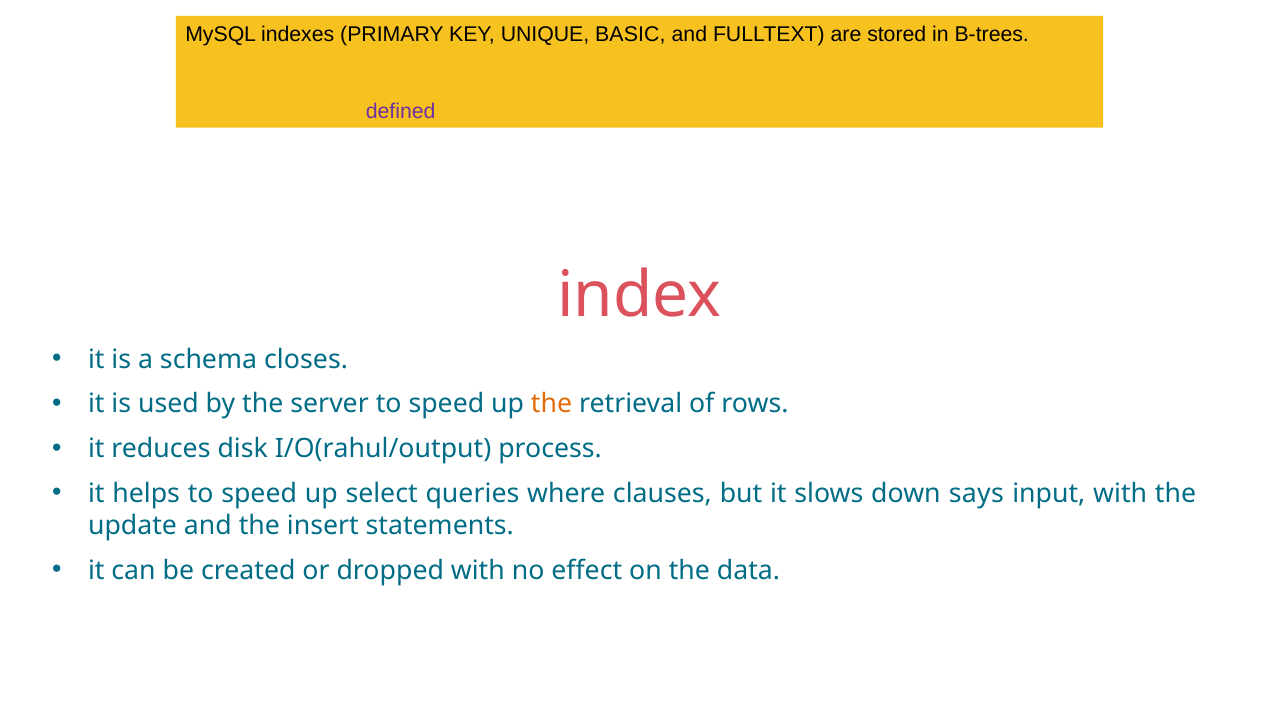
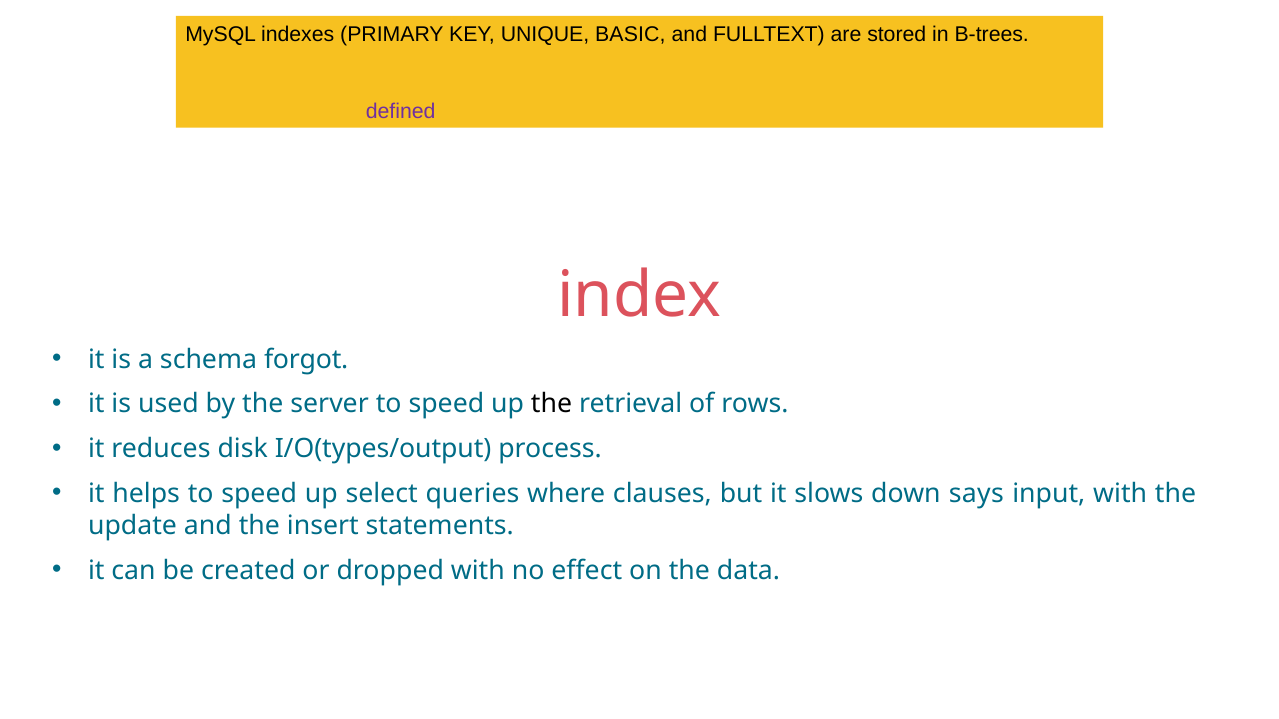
closes: closes -> forgot
the at (552, 404) colour: orange -> black
I/O(rahul/output: I/O(rahul/output -> I/O(types/output
